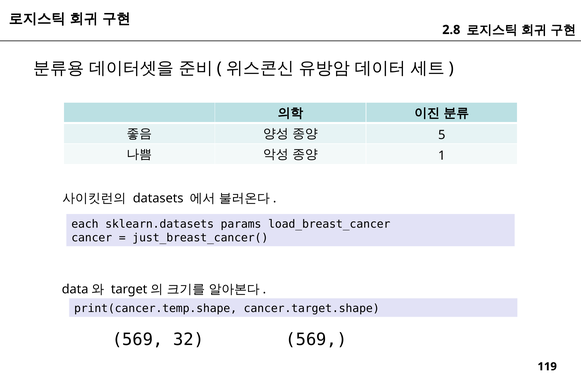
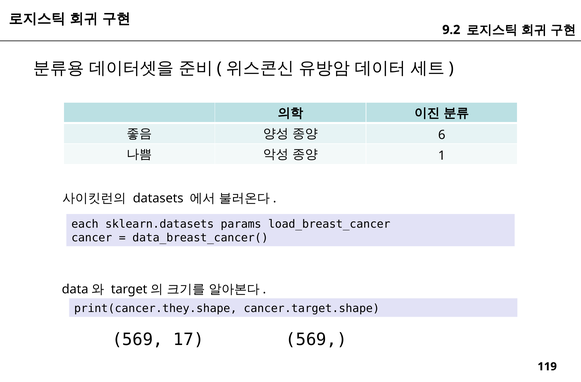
2.8: 2.8 -> 9.2
5: 5 -> 6
just_breast_cancer(: just_breast_cancer( -> data_breast_cancer(
print(cancer.temp.shape: print(cancer.temp.shape -> print(cancer.they.shape
32: 32 -> 17
